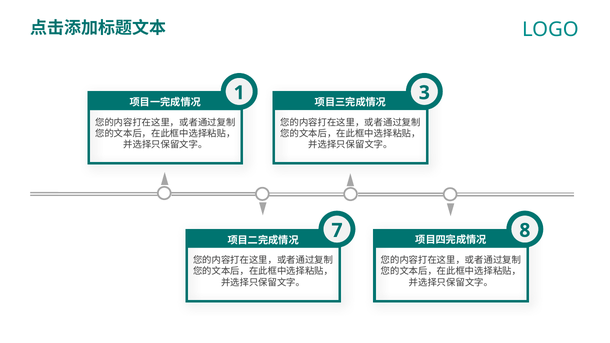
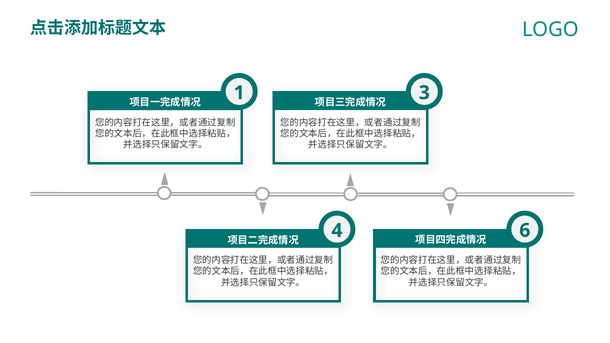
7 at (337, 231): 7 -> 4
8: 8 -> 6
